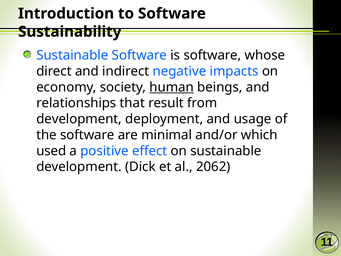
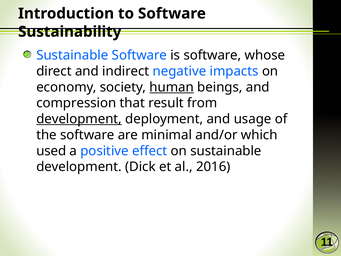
relationships: relationships -> compression
development at (79, 119) underline: none -> present
2062: 2062 -> 2016
